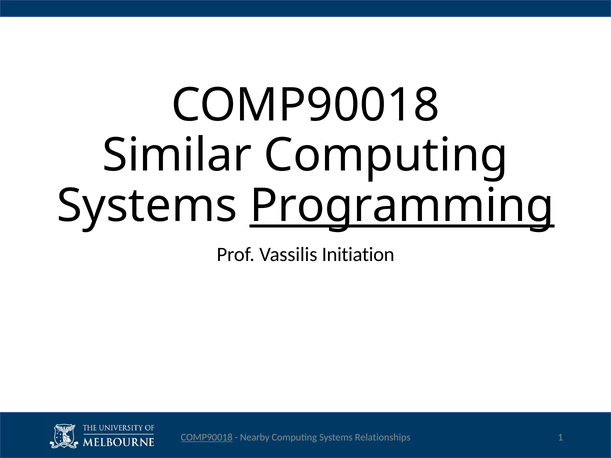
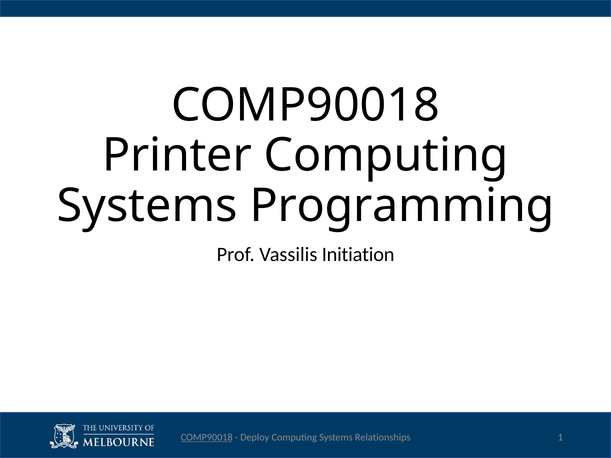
Similar: Similar -> Printer
Programming underline: present -> none
Nearby: Nearby -> Deploy
